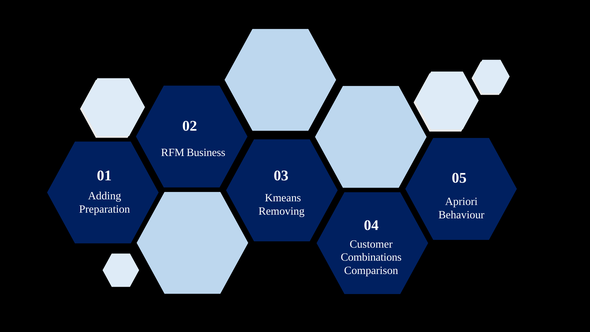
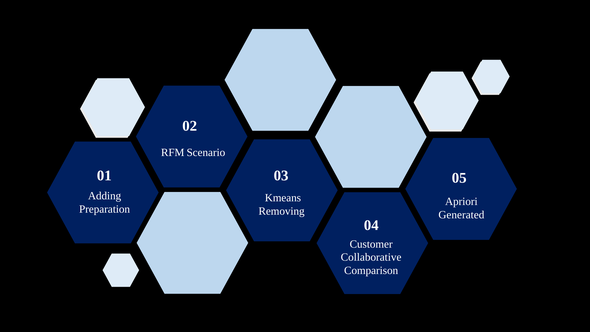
Business: Business -> Scenario
Behaviour: Behaviour -> Generated
Combinations: Combinations -> Collaborative
